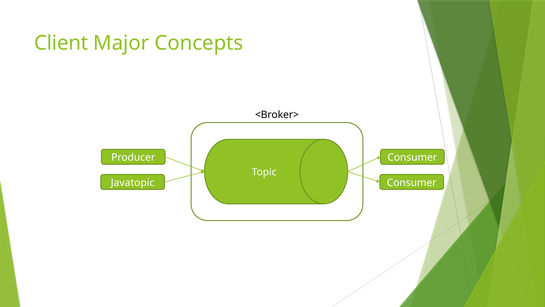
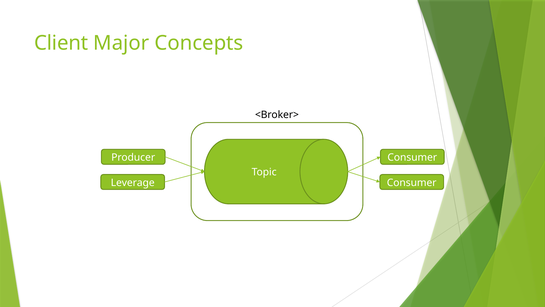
Javatopic: Javatopic -> Leverage
